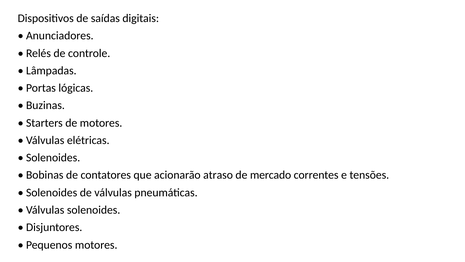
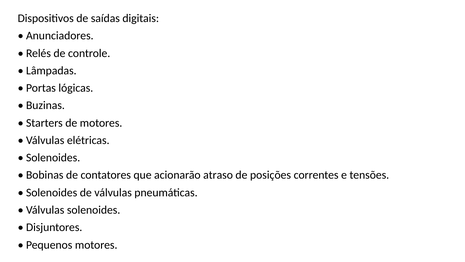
mercado: mercado -> posições
